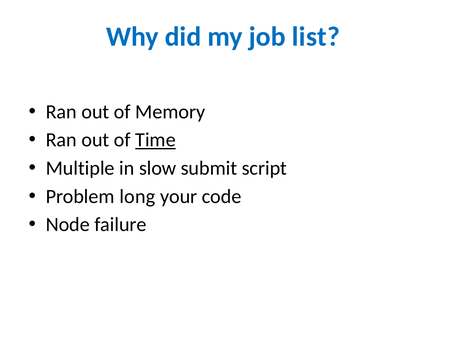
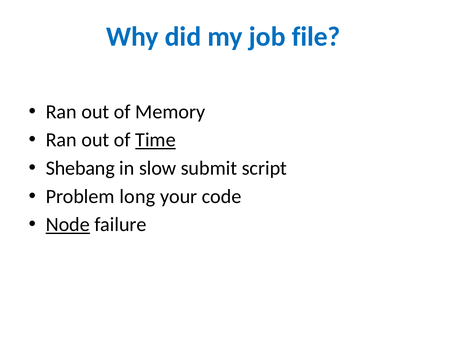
list: list -> file
Multiple: Multiple -> Shebang
Node underline: none -> present
